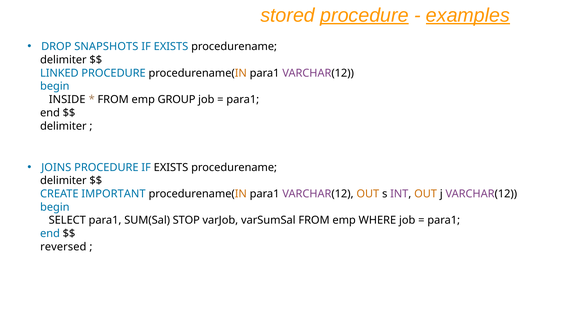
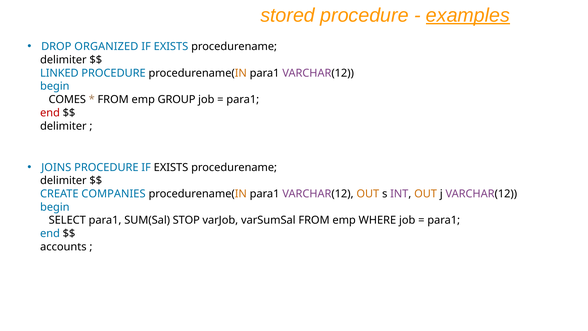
procedure at (364, 15) underline: present -> none
SNAPSHOTS: SNAPSHOTS -> ORGANIZED
INSIDE: INSIDE -> COMES
end at (50, 113) colour: black -> red
IMPORTANT: IMPORTANT -> COMPANIES
reversed: reversed -> accounts
